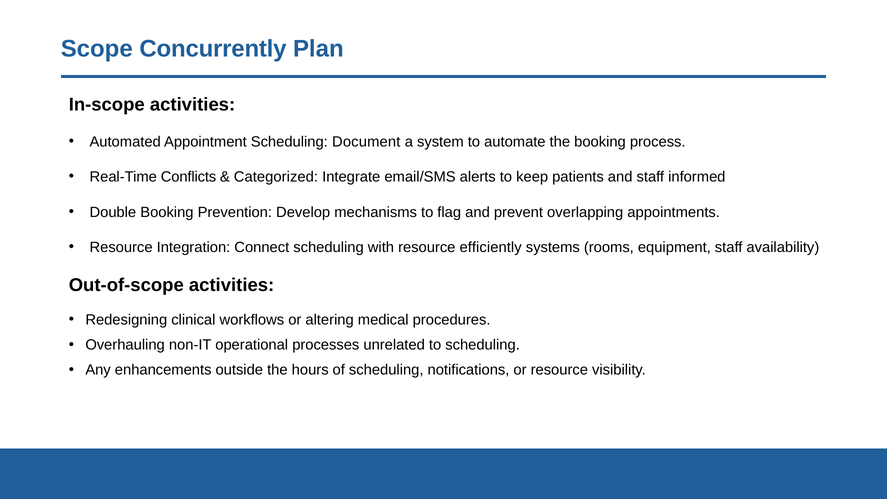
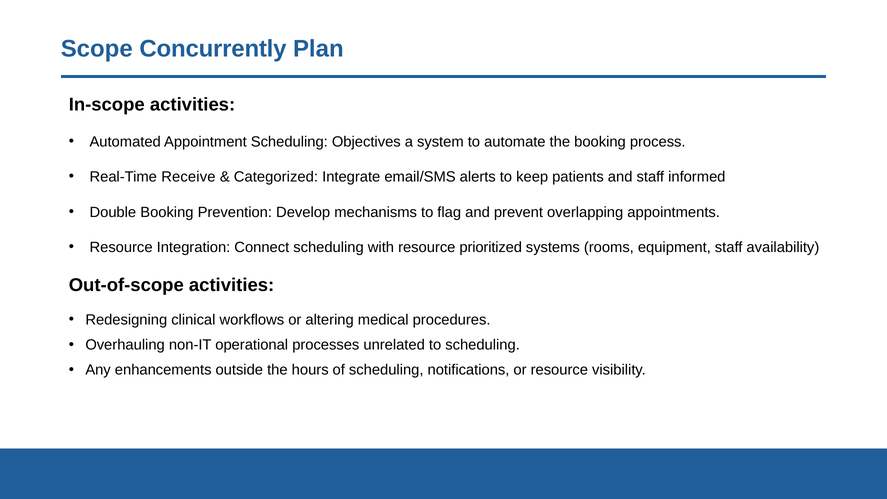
Document: Document -> Objectives
Conflicts: Conflicts -> Receive
efficiently: efficiently -> prioritized
